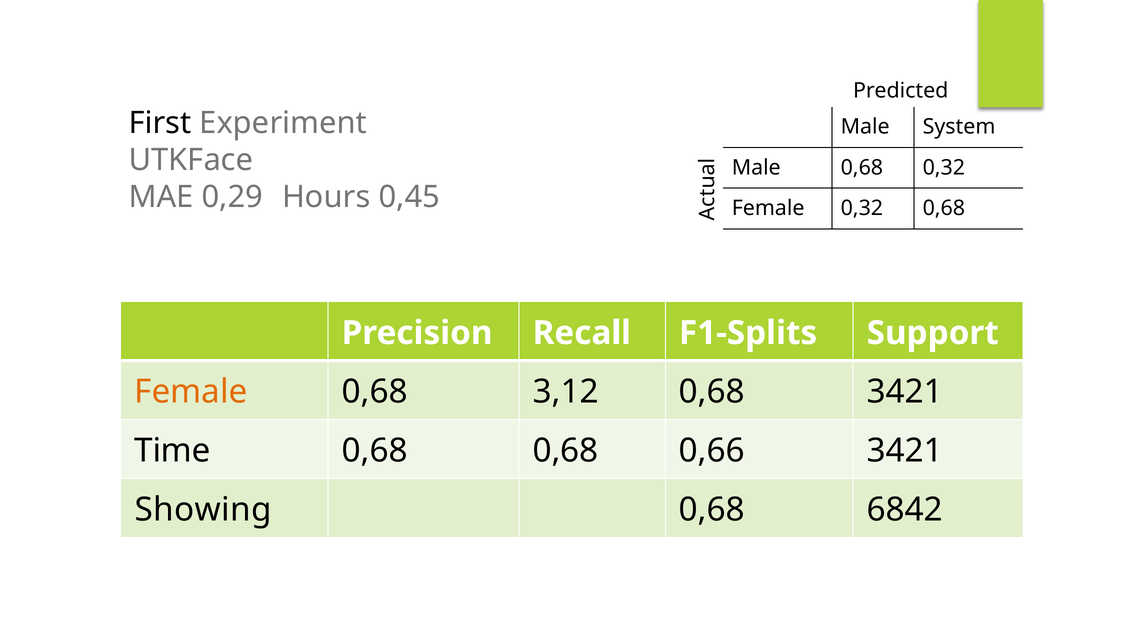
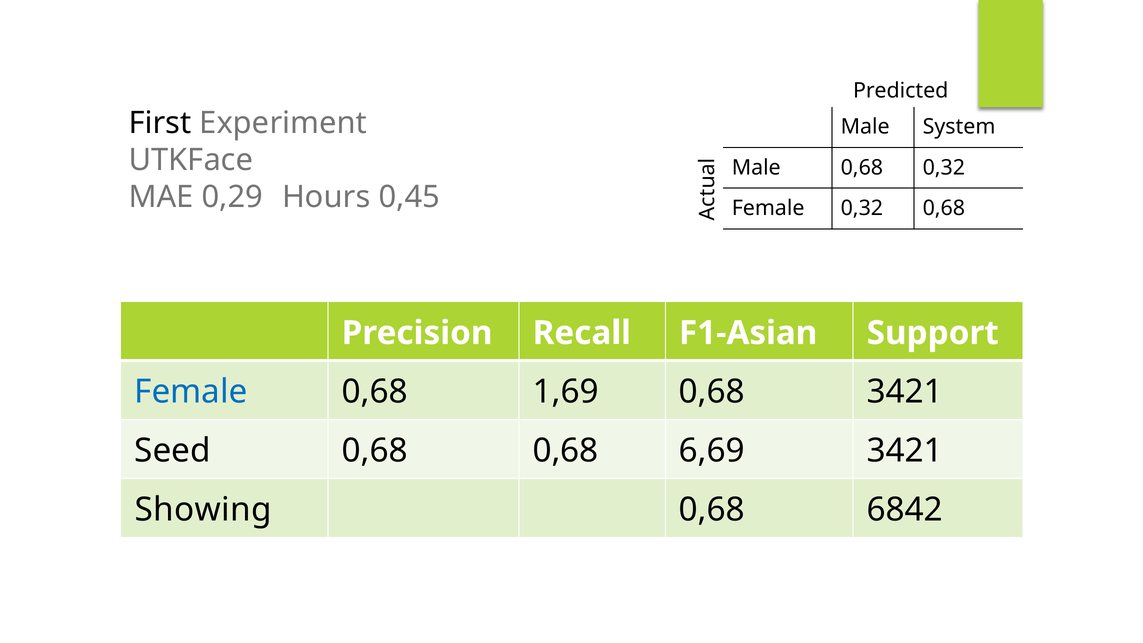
F1-Splits: F1-Splits -> F1-Asian
Female at (191, 392) colour: orange -> blue
3,12: 3,12 -> 1,69
Time: Time -> Seed
0,66: 0,66 -> 6,69
